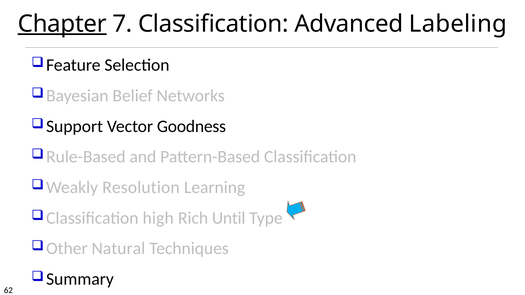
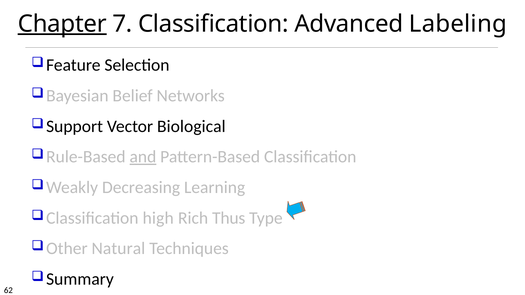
Goodness: Goodness -> Biological
and underline: none -> present
Resolution: Resolution -> Decreasing
Until: Until -> Thus
